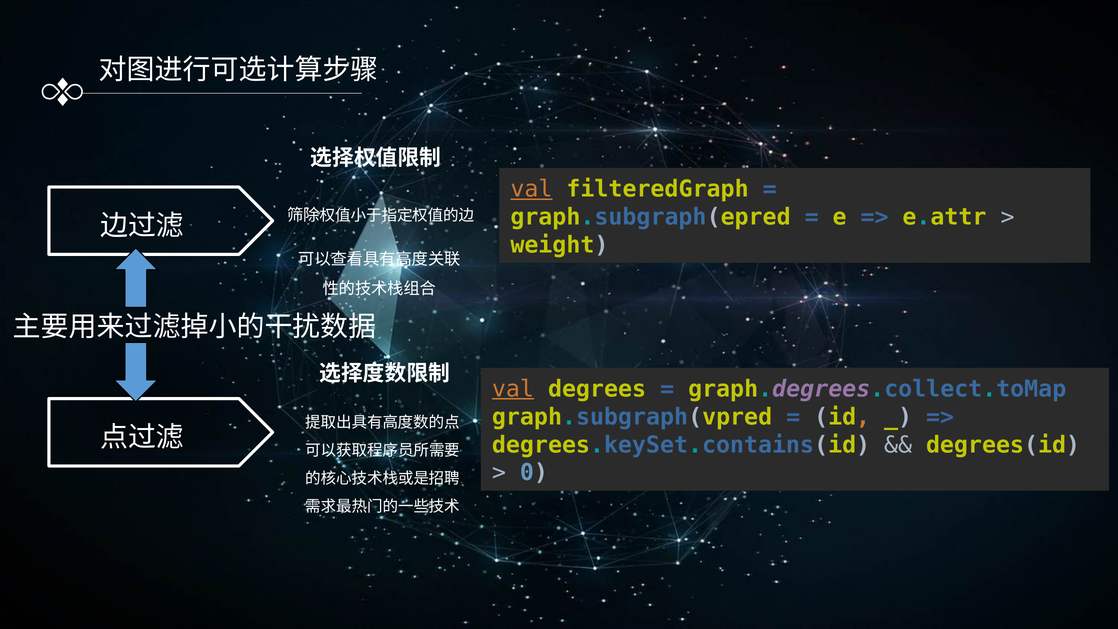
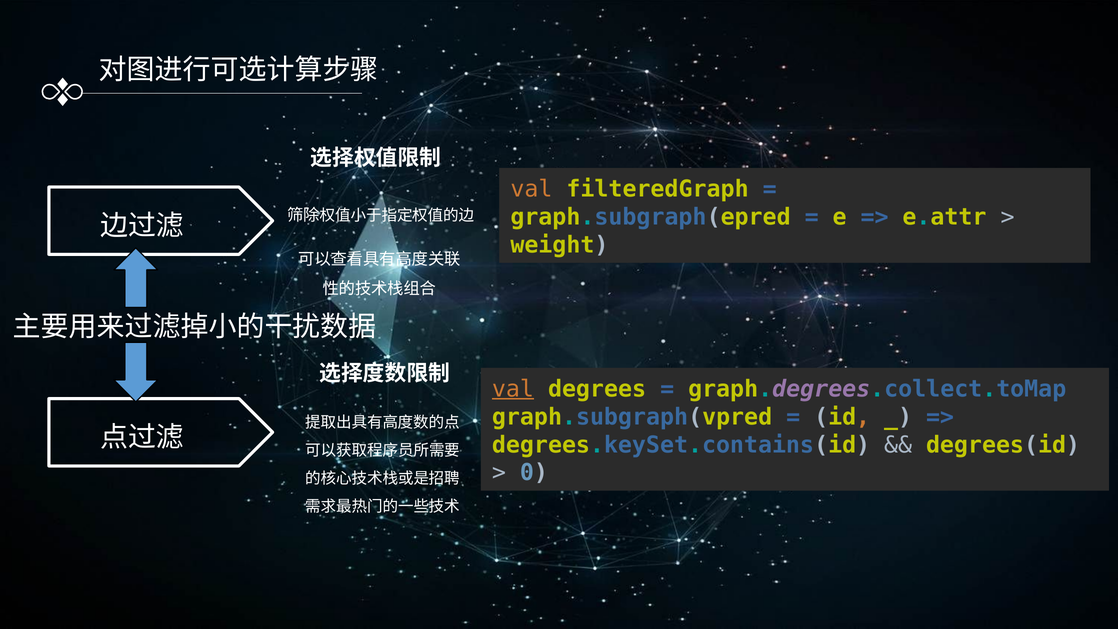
val at (531, 189) underline: present -> none
